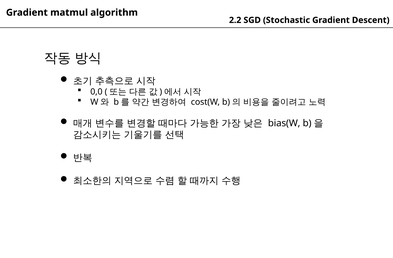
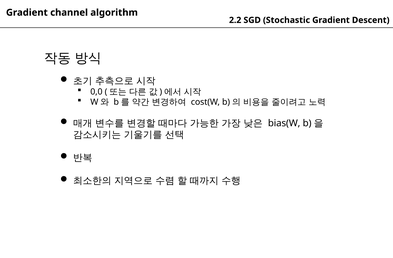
matmul: matmul -> channel
